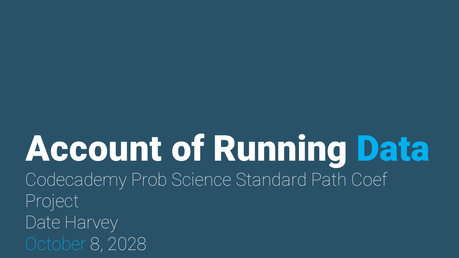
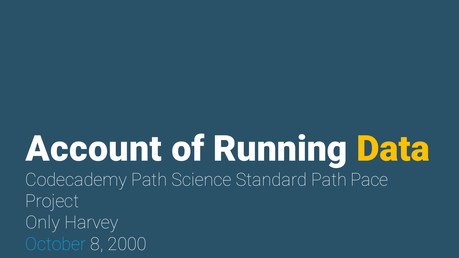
Data colour: light blue -> yellow
Codecademy Prob: Prob -> Path
Coef: Coef -> Pace
Date: Date -> Only
2028: 2028 -> 2000
